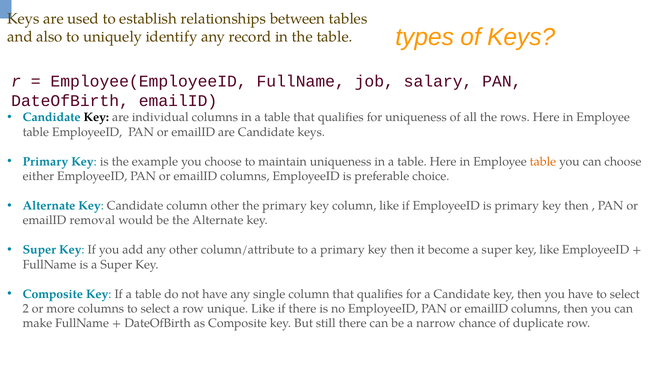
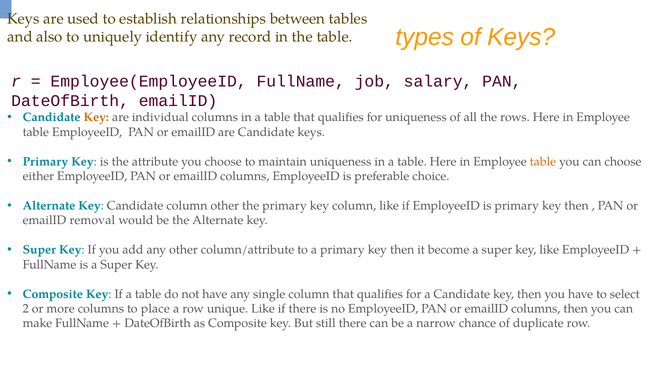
Key at (96, 117) colour: black -> orange
example: example -> attribute
columns to select: select -> place
